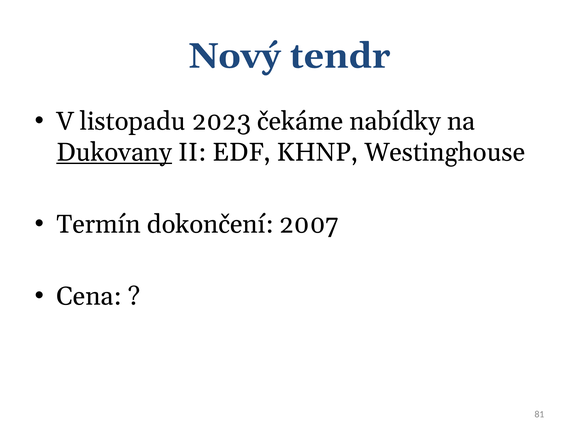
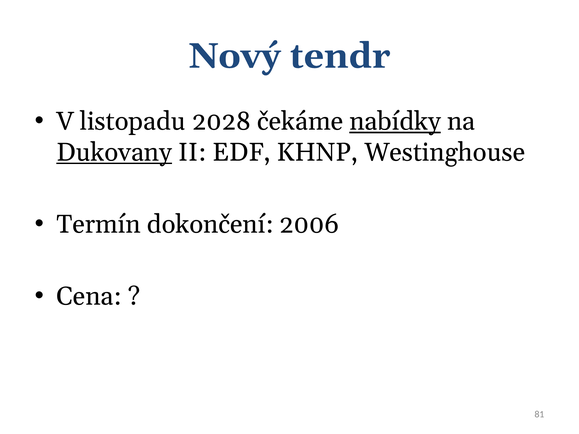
2023: 2023 -> 2028
nabídky underline: none -> present
2007: 2007 -> 2006
